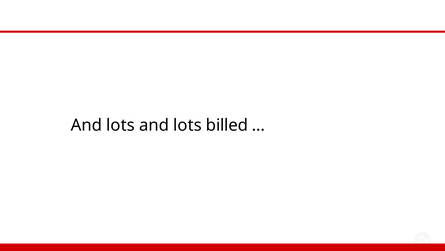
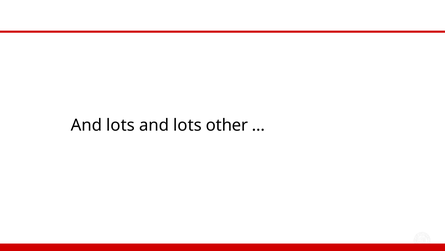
billed: billed -> other
